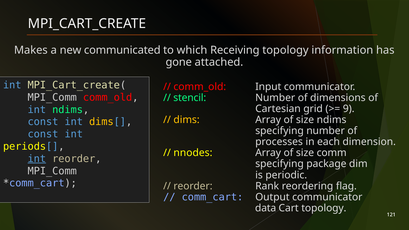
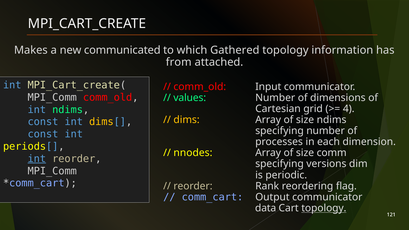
Receiving: Receiving -> Gathered
gone: gone -> from
stencil: stencil -> values
9: 9 -> 4
package: package -> versions
topology at (324, 208) underline: none -> present
